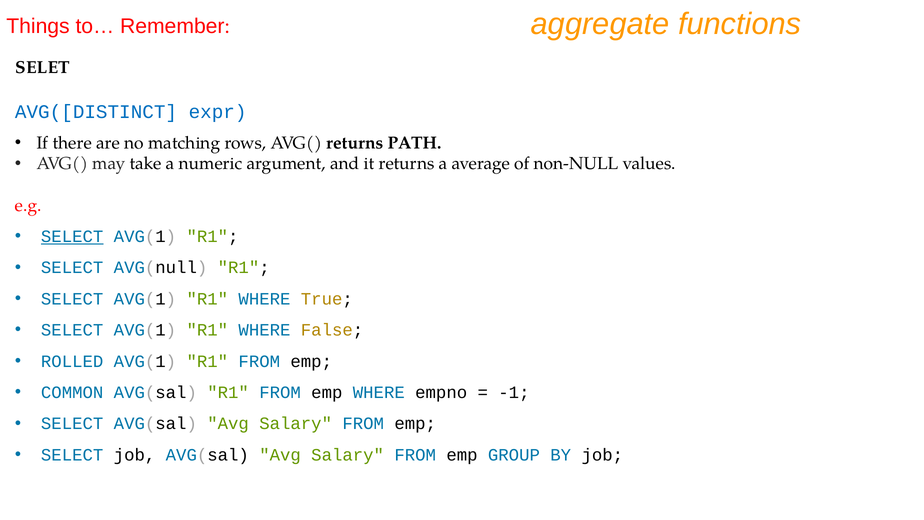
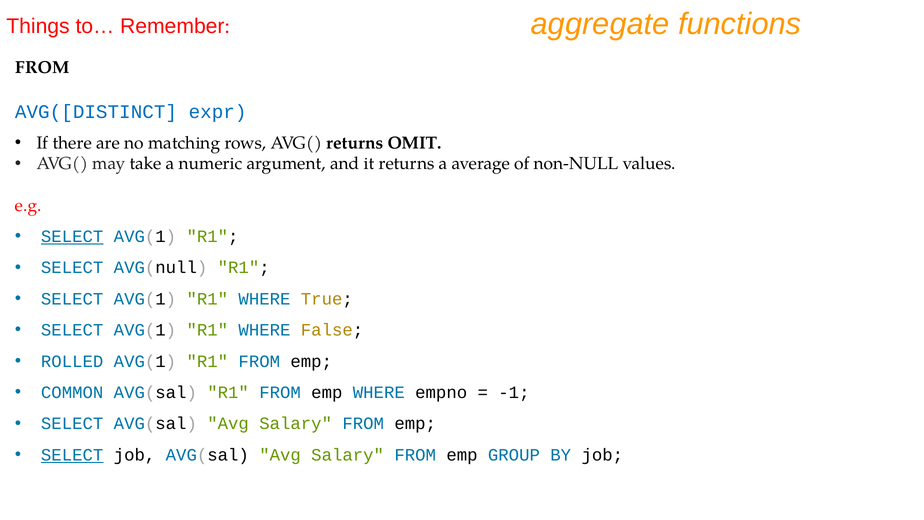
SELET at (43, 67): SELET -> FROM
PATH: PATH -> OMIT
SELECT at (72, 455) underline: none -> present
